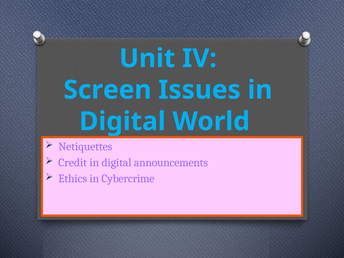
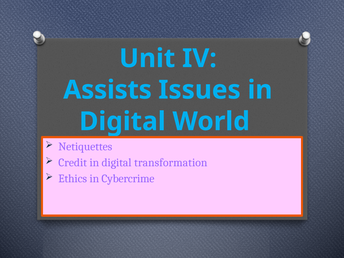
Screen: Screen -> Assists
announcements: announcements -> transformation
